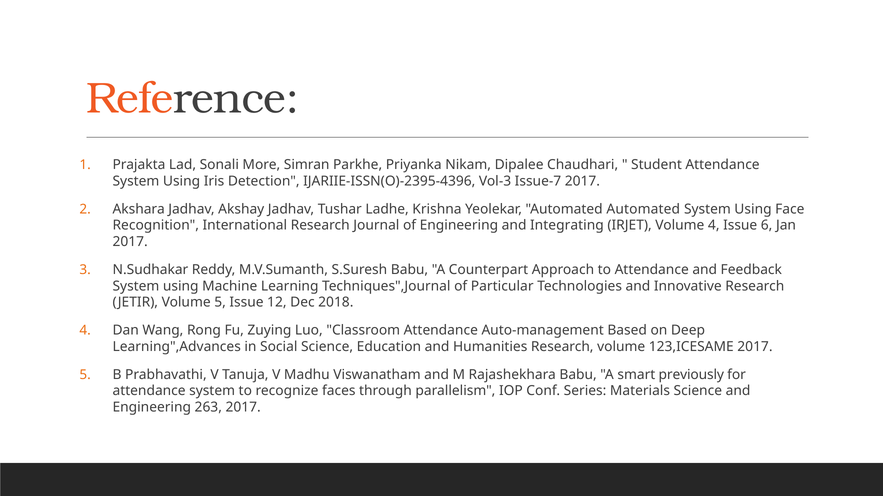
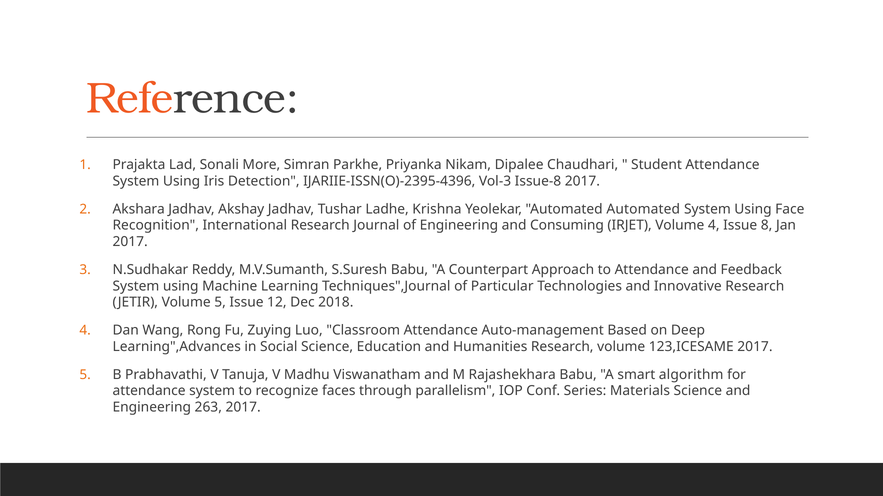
Issue-7: Issue-7 -> Issue-8
Integrating: Integrating -> Consuming
6: 6 -> 8
previously: previously -> algorithm
